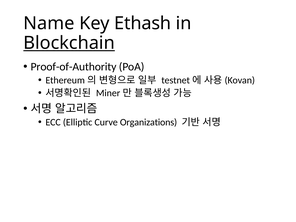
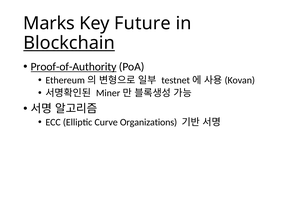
Name: Name -> Marks
Ethash: Ethash -> Future
Proof-of-Authority underline: none -> present
